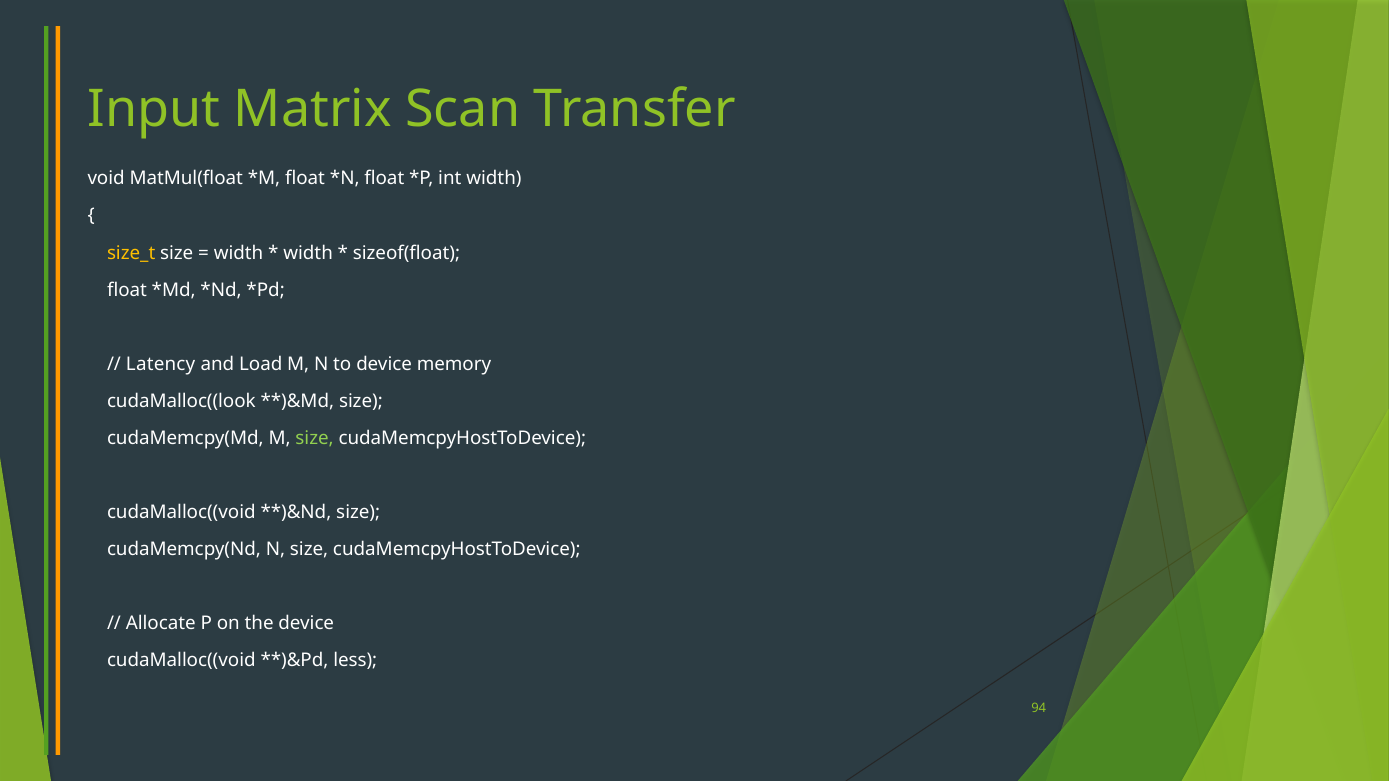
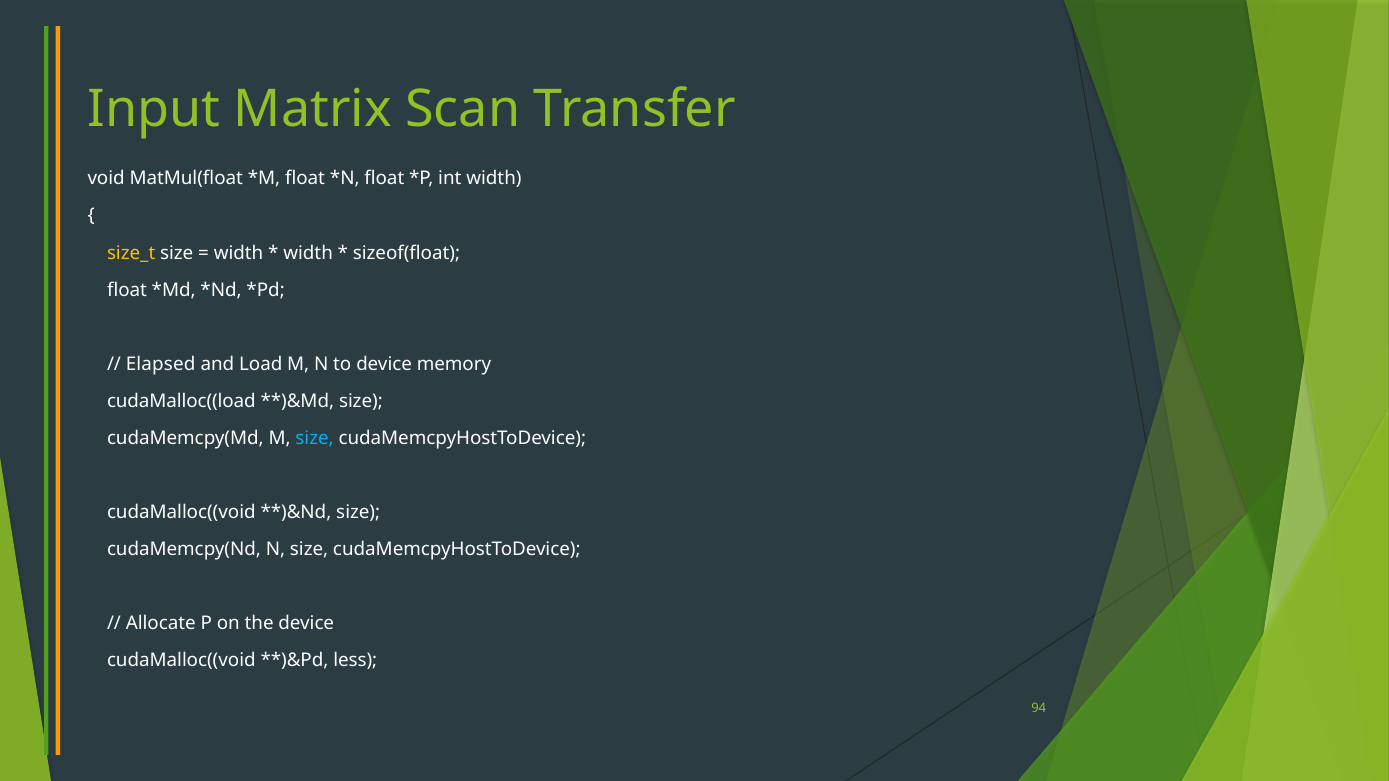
Latency: Latency -> Elapsed
cudaMalloc((look: cudaMalloc((look -> cudaMalloc((load
size at (315, 438) colour: light green -> light blue
